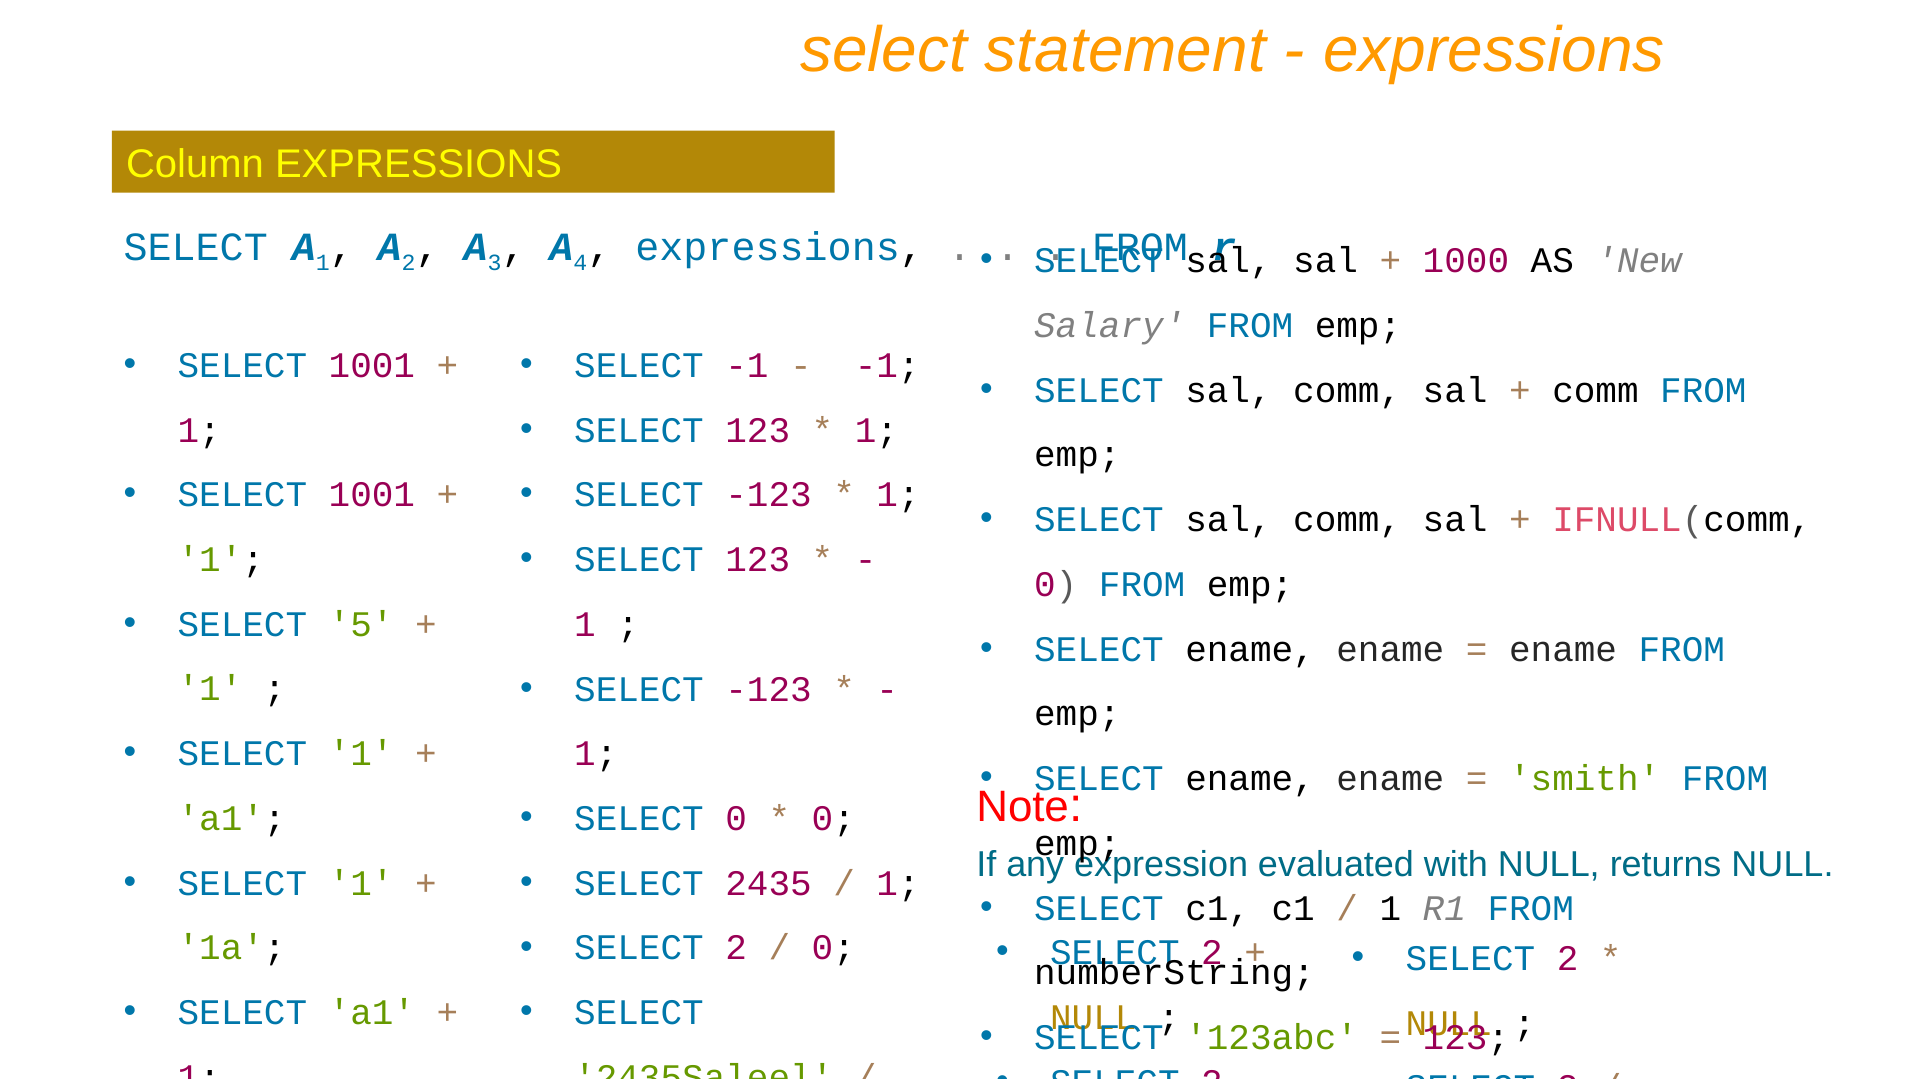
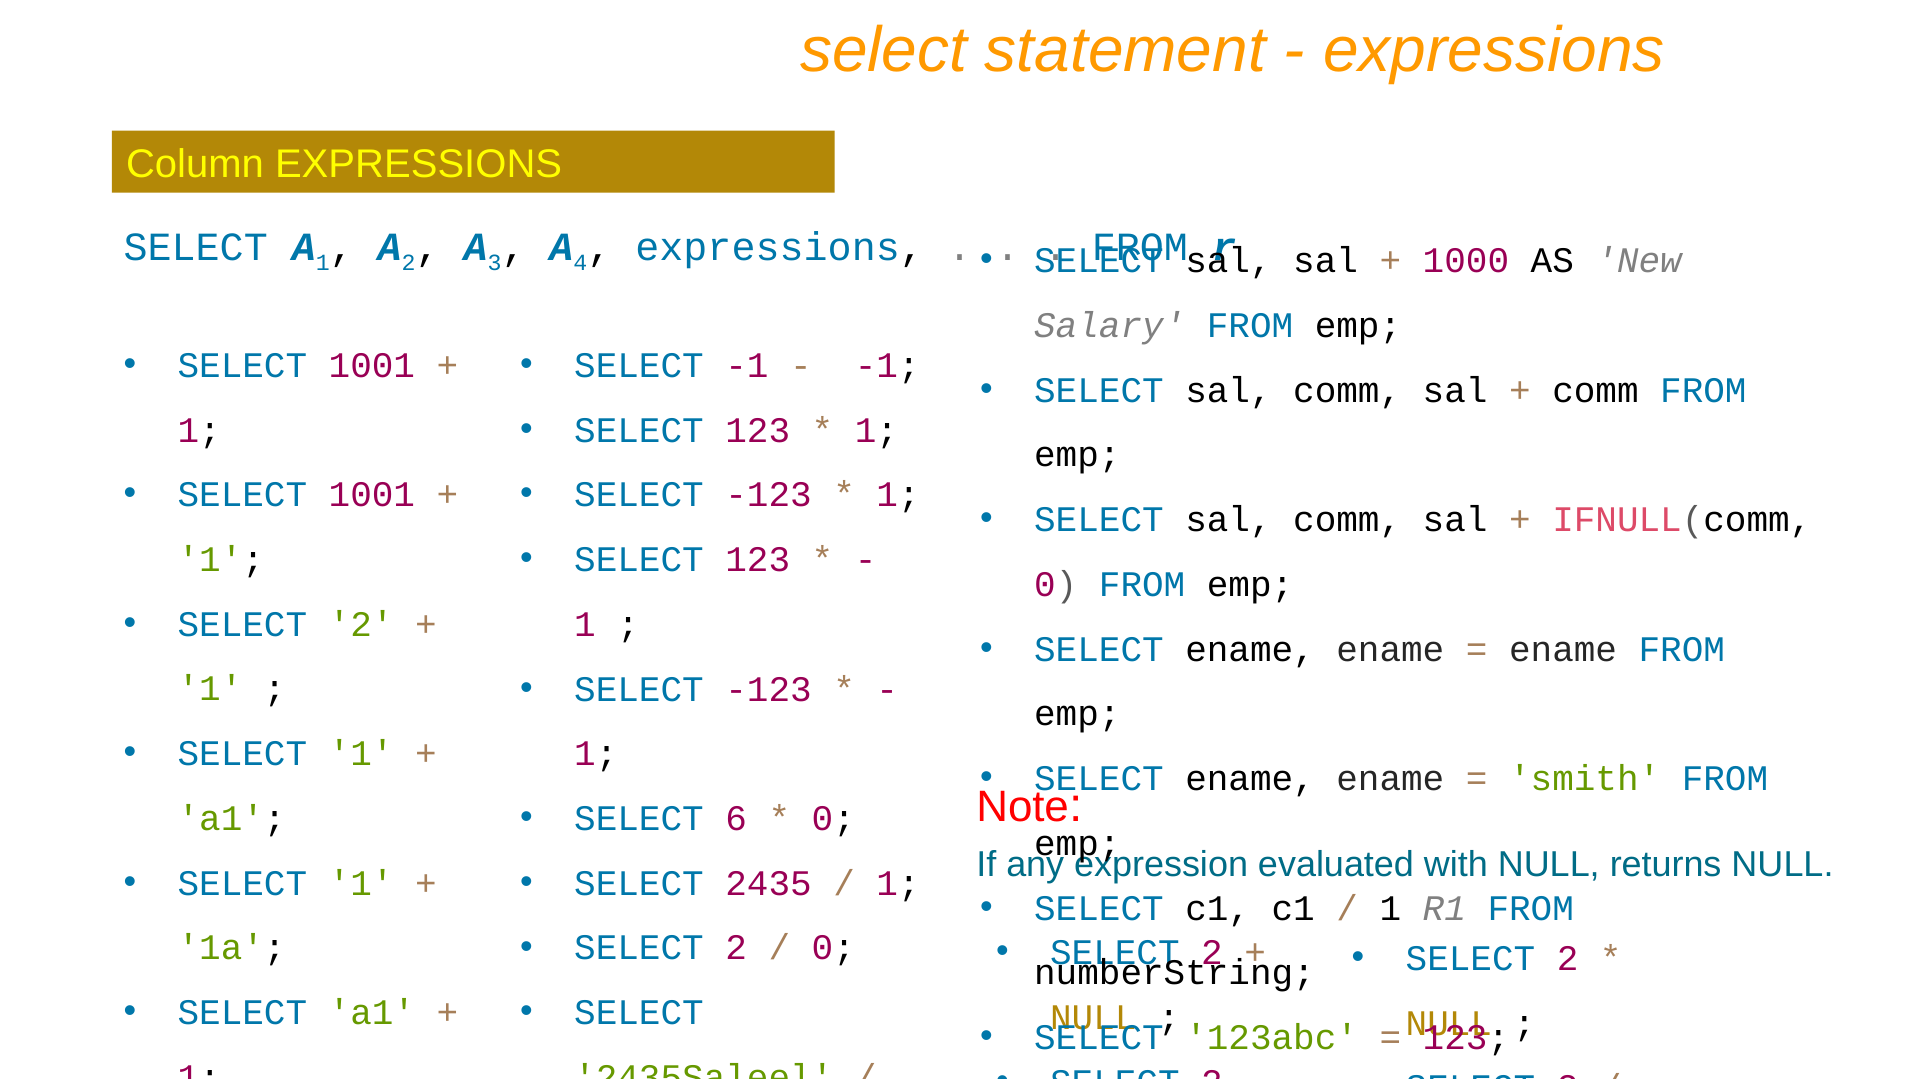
5 at (361, 625): 5 -> 2
SELECT 0: 0 -> 6
